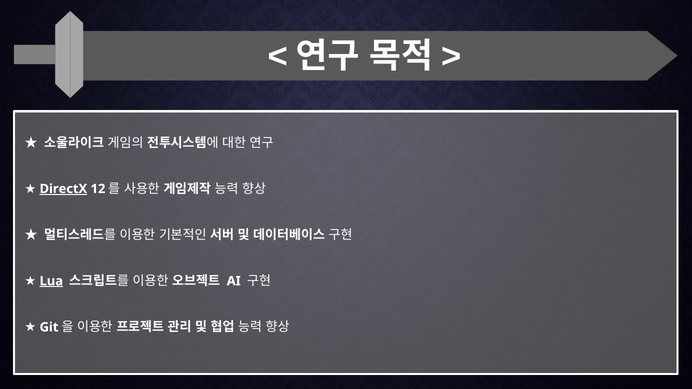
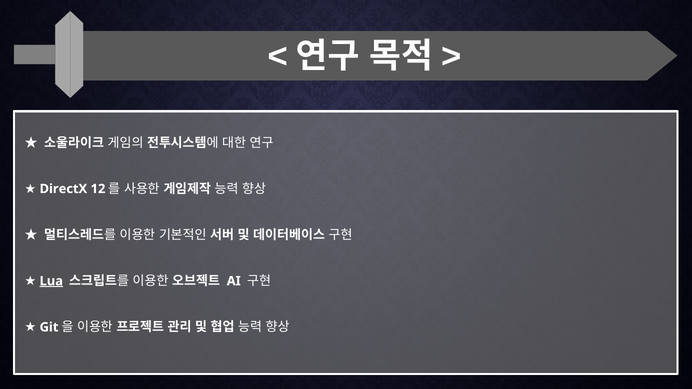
DirectX underline: present -> none
